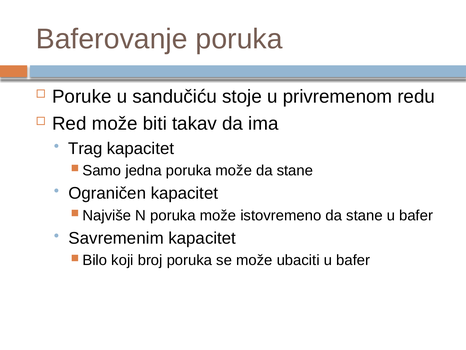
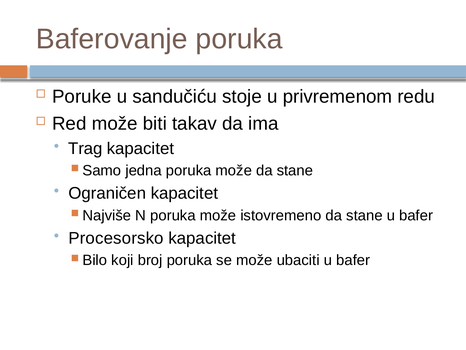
Savremenim: Savremenim -> Procesorsko
